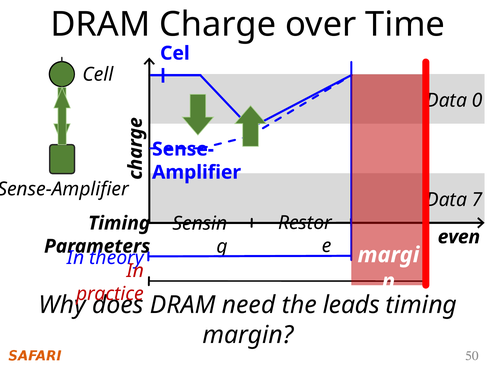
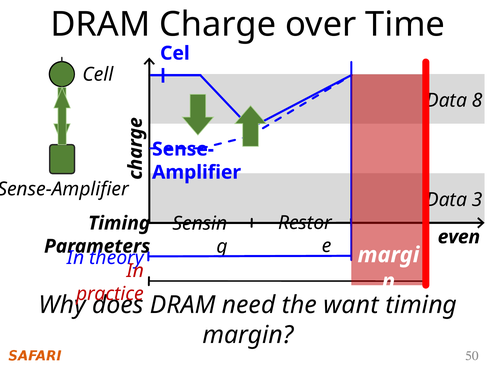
0: 0 -> 8
7: 7 -> 3
leads: leads -> want
